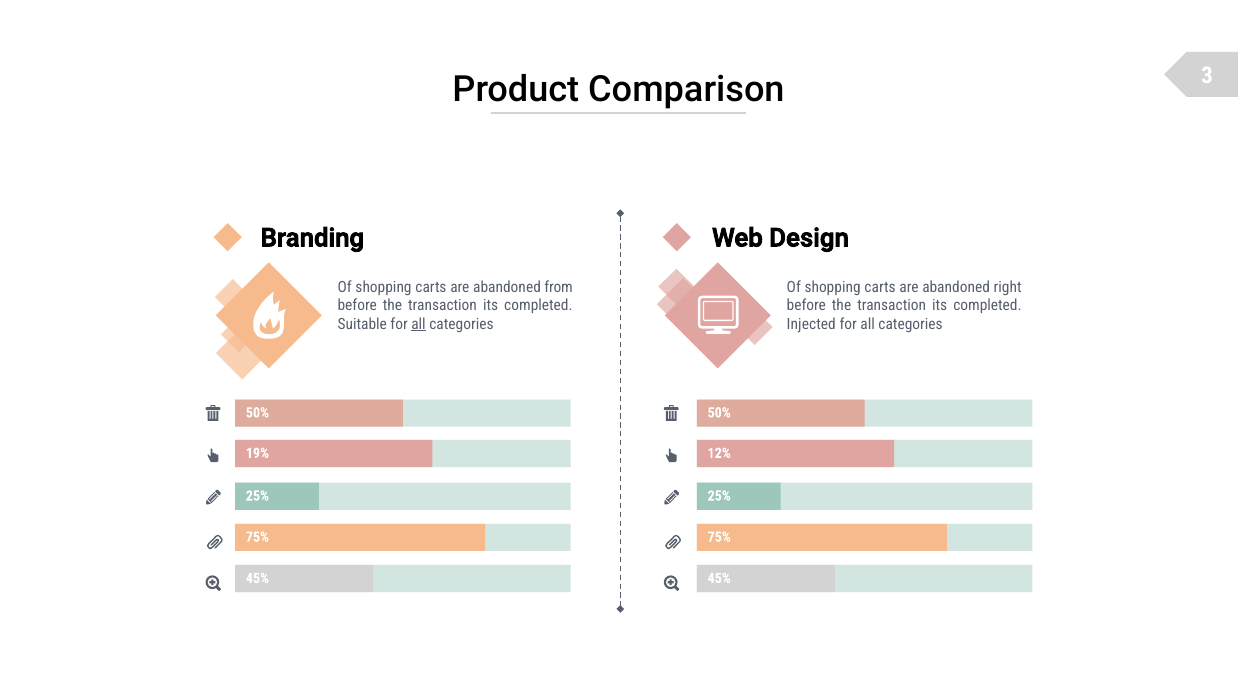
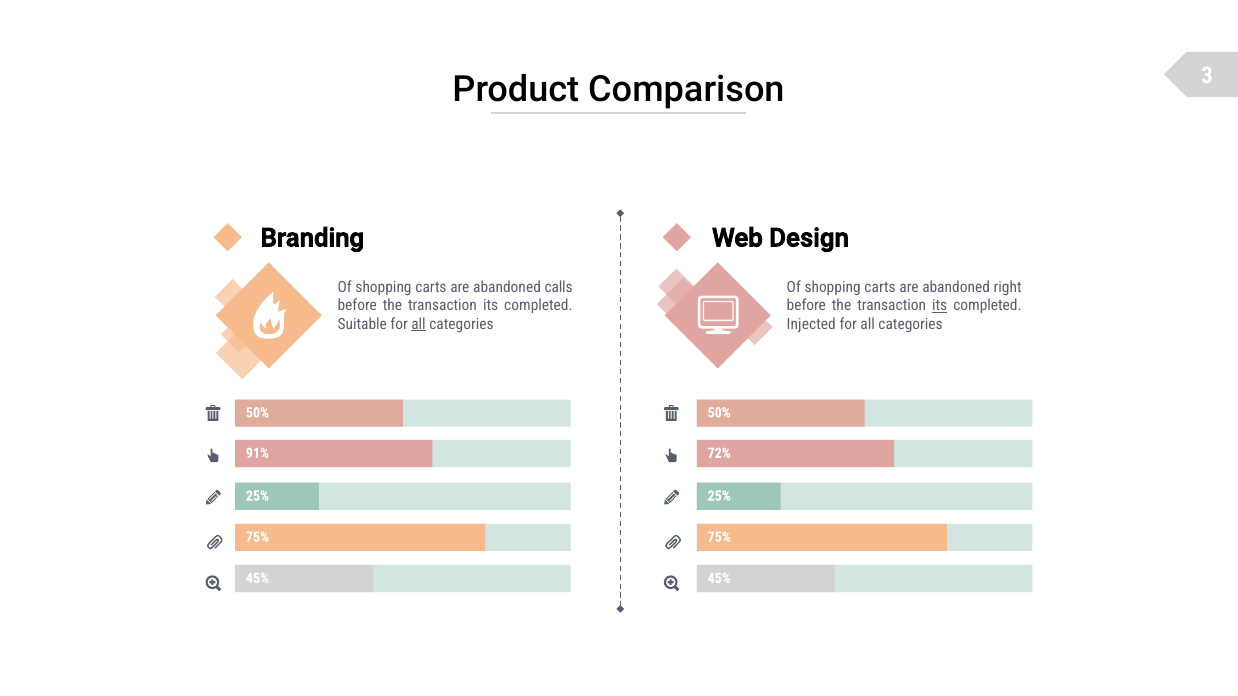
from: from -> calls
its at (940, 306) underline: none -> present
19%: 19% -> 91%
12%: 12% -> 72%
